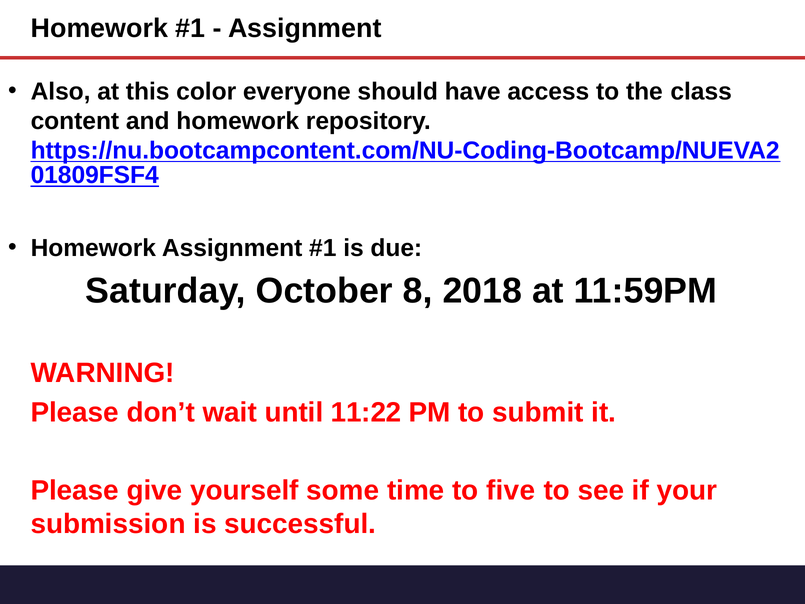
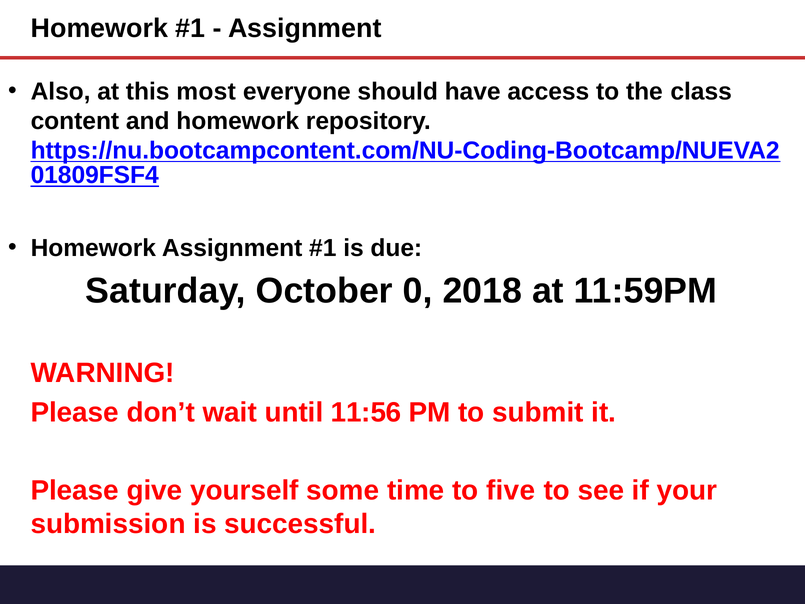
color: color -> most
8: 8 -> 0
11:22: 11:22 -> 11:56
